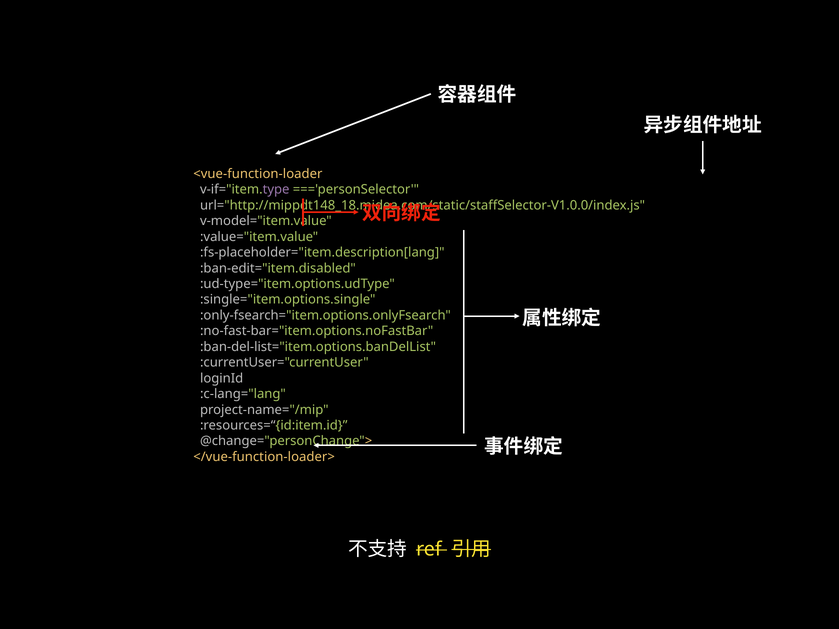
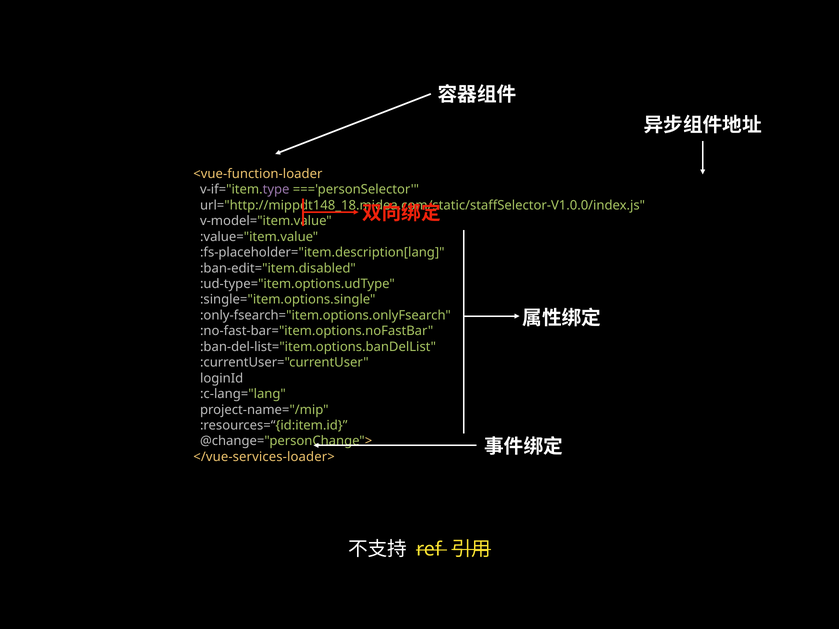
</vue-function-loader>: </vue-function-loader> -> </vue-services-loader>
